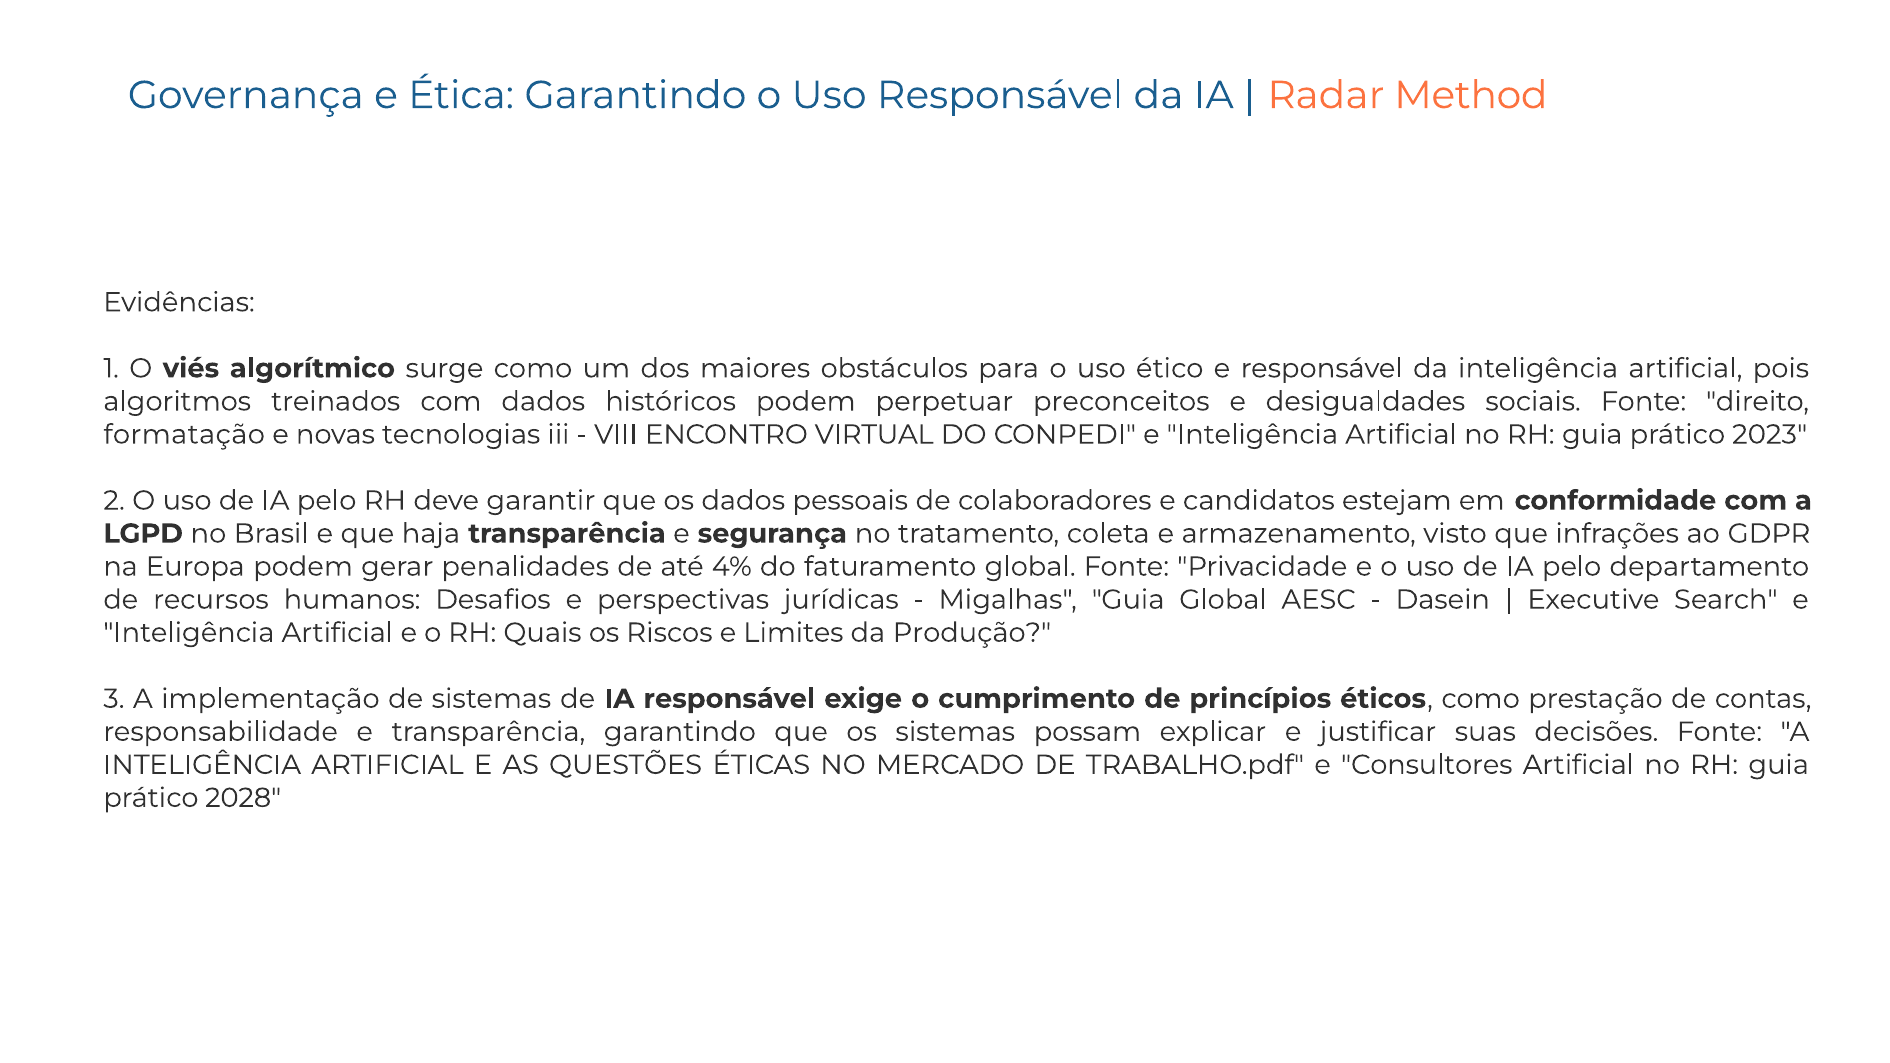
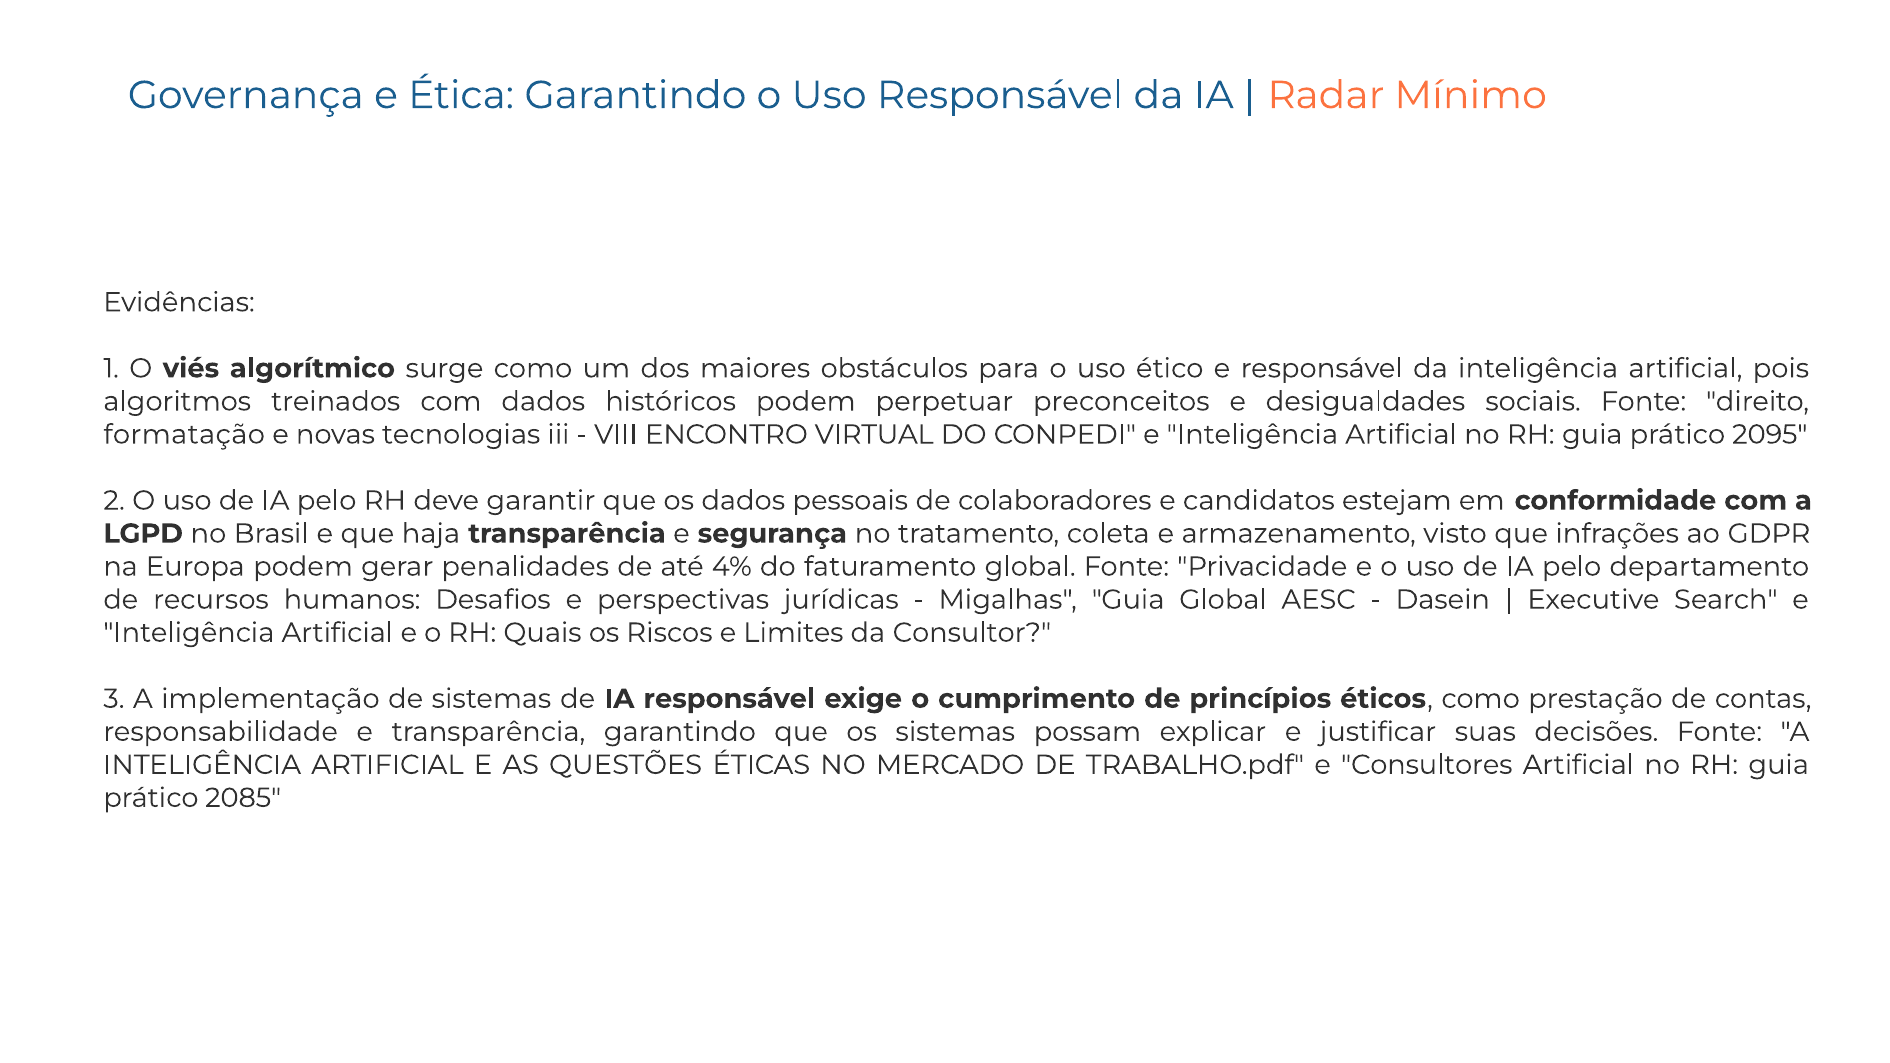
Method: Method -> Mínimo
2023: 2023 -> 2095
Produção: Produção -> Consultor
2028: 2028 -> 2085
